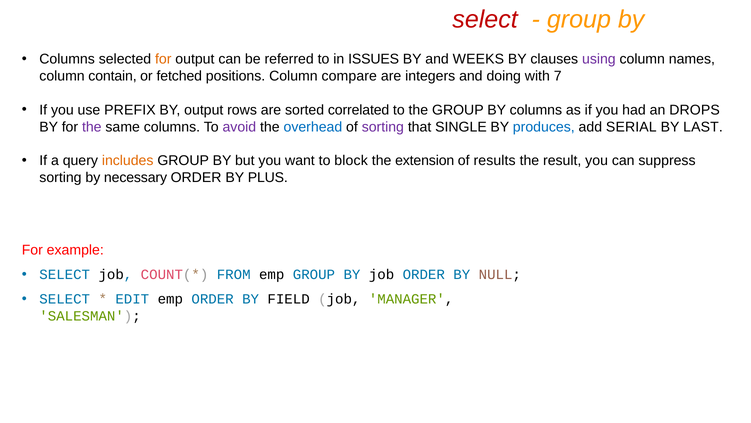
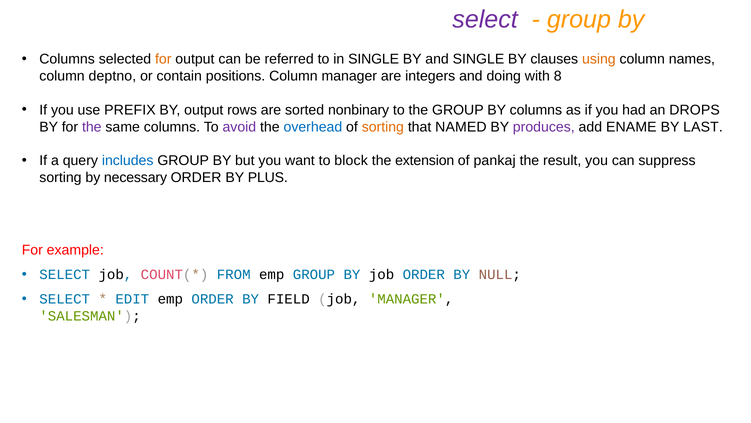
select at (485, 20) colour: red -> purple
in ISSUES: ISSUES -> SINGLE
and WEEKS: WEEKS -> SINGLE
using colour: purple -> orange
contain: contain -> deptno
fetched: fetched -> contain
Column compare: compare -> manager
7: 7 -> 8
correlated: correlated -> nonbinary
sorting at (383, 127) colour: purple -> orange
SINGLE: SINGLE -> NAMED
produces colour: blue -> purple
SERIAL: SERIAL -> ENAME
includes colour: orange -> blue
results: results -> pankaj
